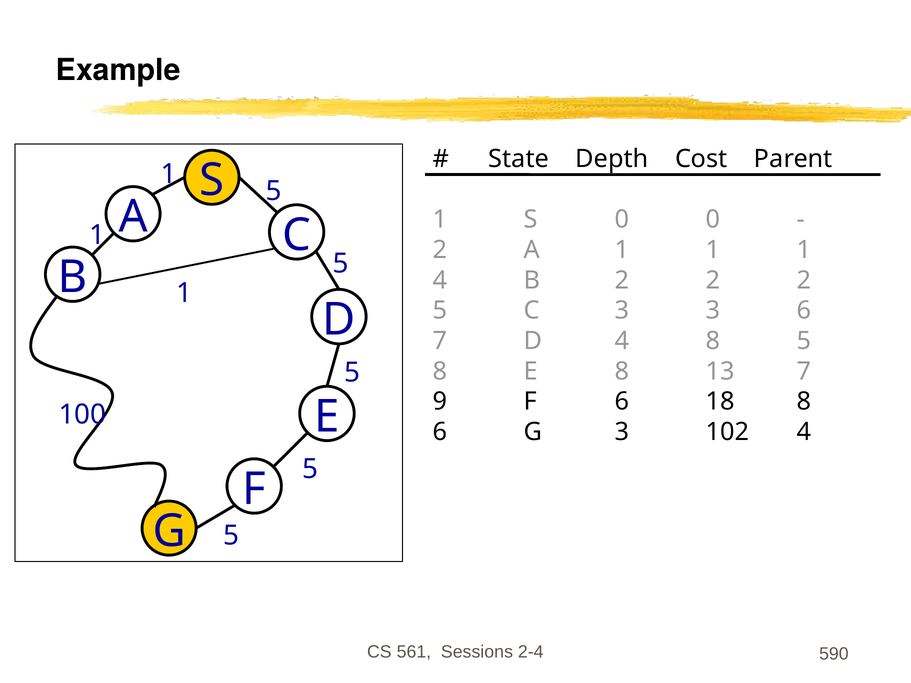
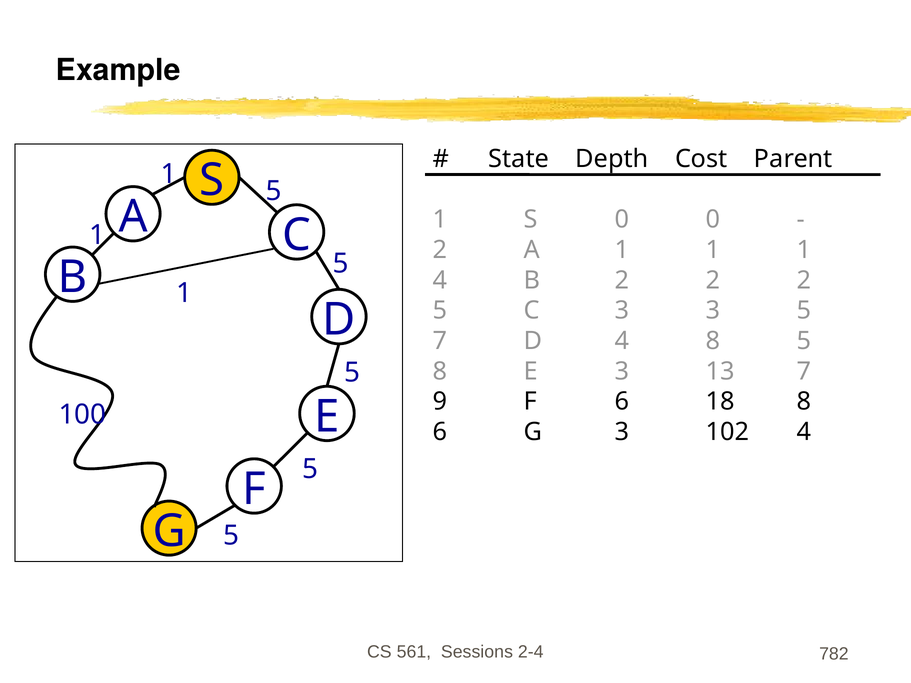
3 6: 6 -> 5
E 8: 8 -> 3
590: 590 -> 782
